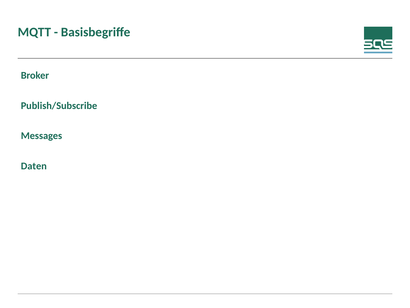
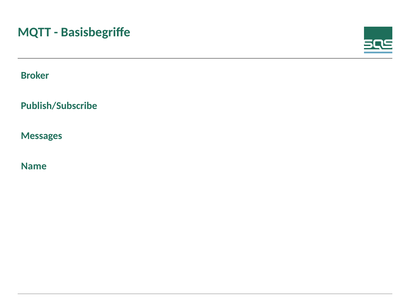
Daten: Daten -> Name
